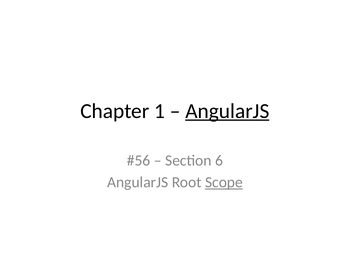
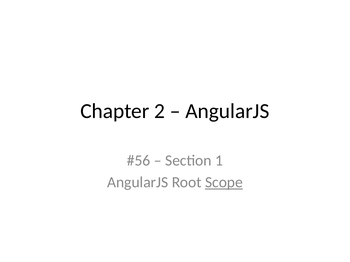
1: 1 -> 2
AngularJS at (227, 111) underline: present -> none
6: 6 -> 1
